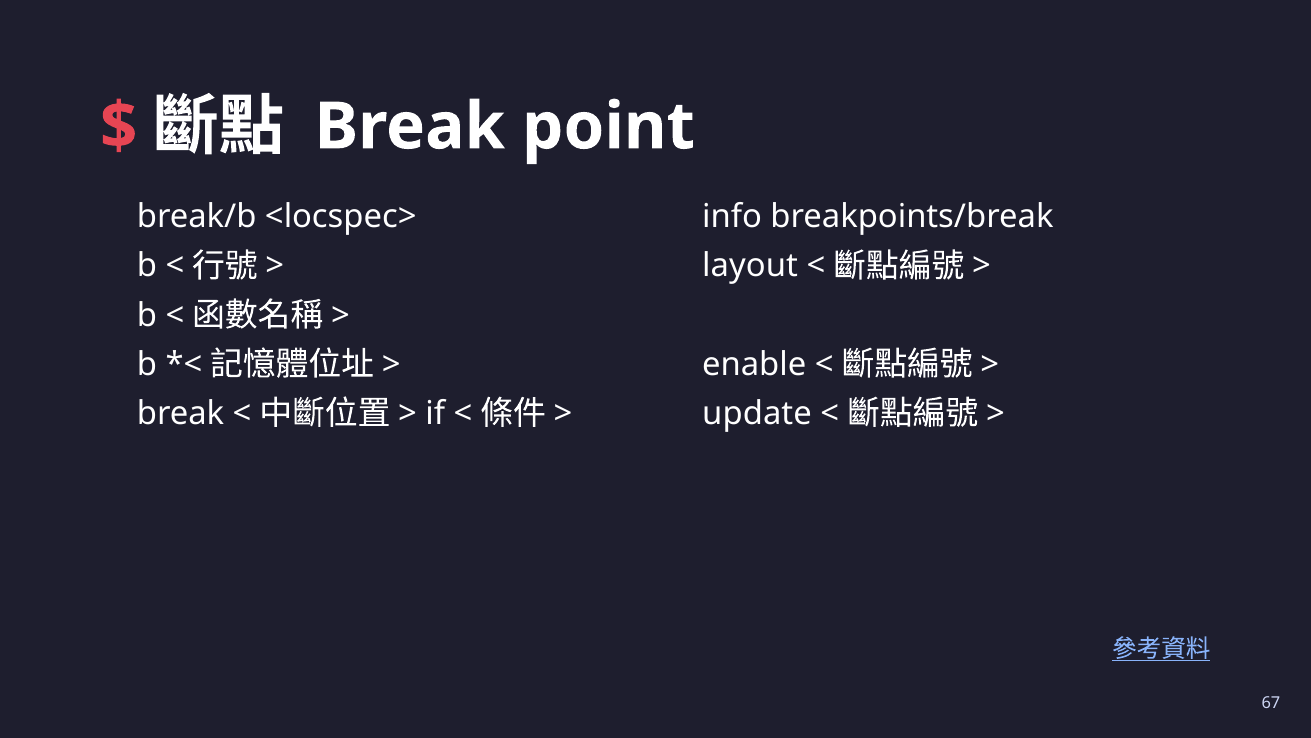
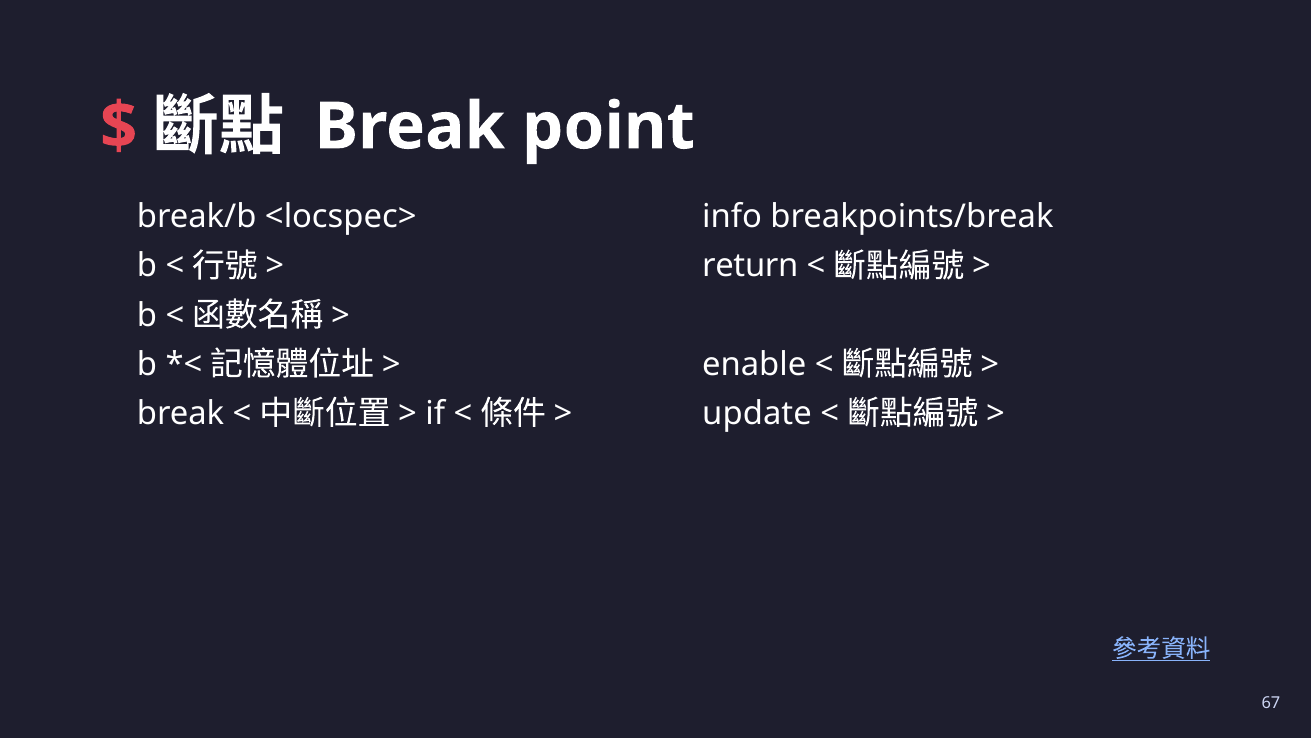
layout: layout -> return
